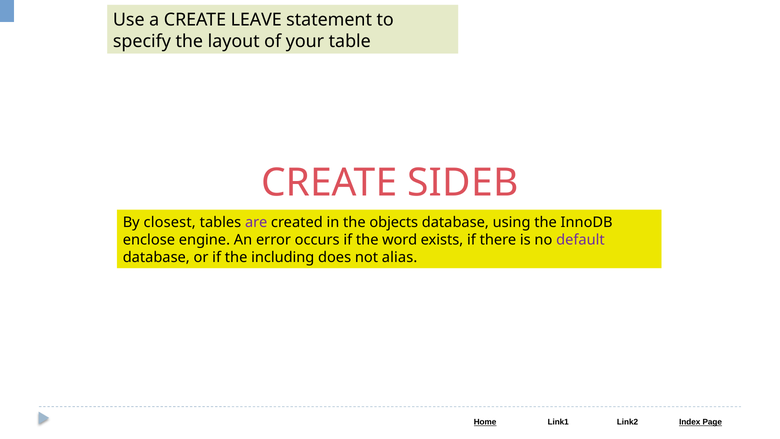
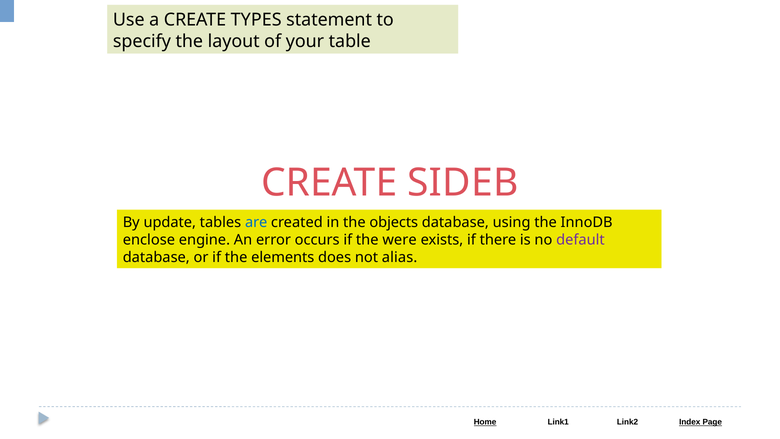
LEAVE: LEAVE -> TYPES
closest: closest -> update
are colour: purple -> blue
word: word -> were
including: including -> elements
